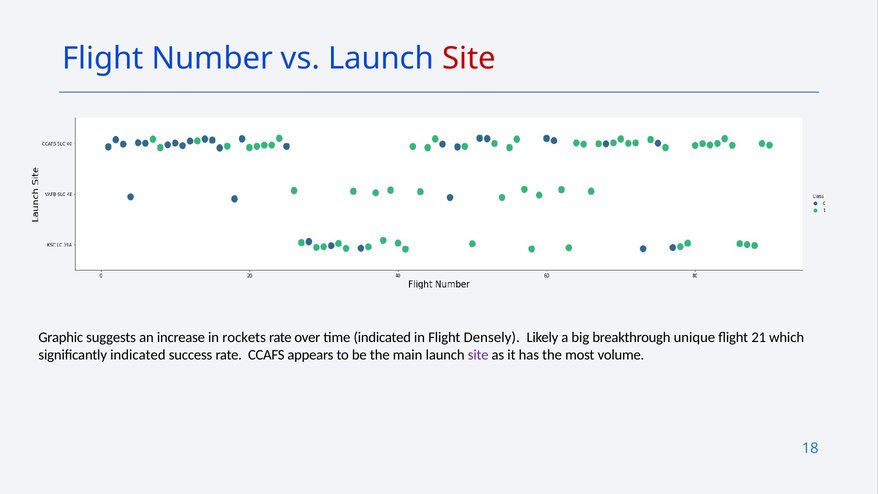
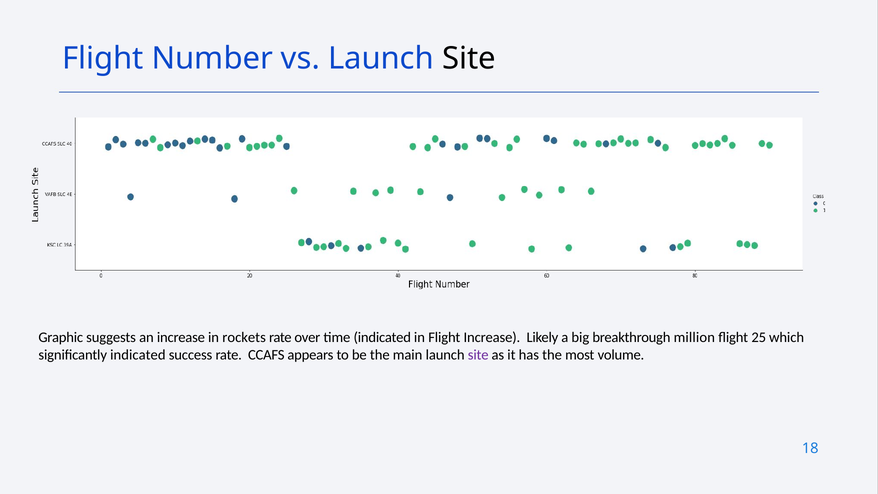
Site at (469, 59) colour: red -> black
Flight Densely: Densely -> Increase
unique: unique -> million
21: 21 -> 25
